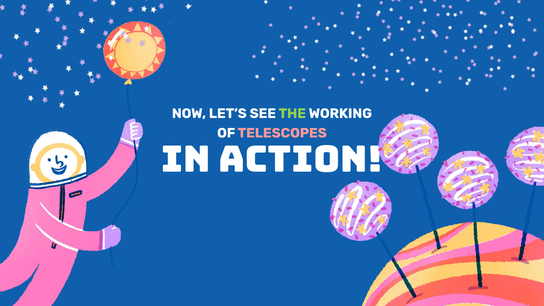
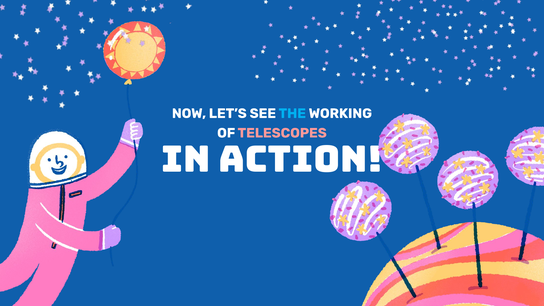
THE colour: light green -> light blue
